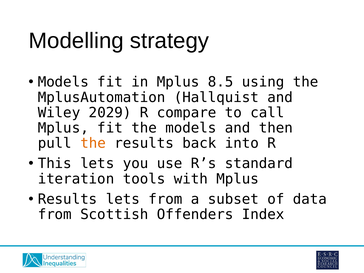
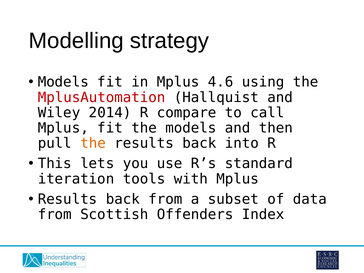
8.5: 8.5 -> 4.6
MplusAutomation colour: black -> red
2029: 2029 -> 2014
lets at (123, 199): lets -> back
